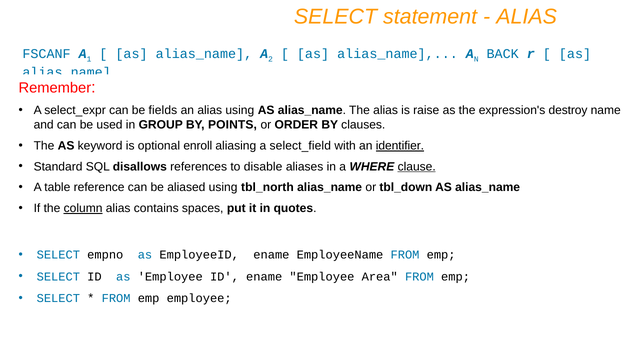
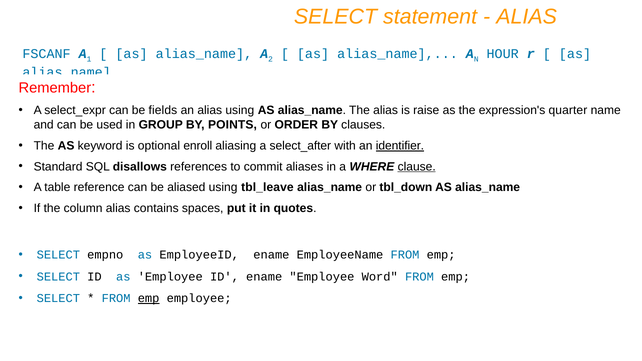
BACK: BACK -> HOUR
destroy: destroy -> quarter
select_field: select_field -> select_after
disable: disable -> commit
tbl_north: tbl_north -> tbl_leave
column underline: present -> none
Area: Area -> Word
emp at (149, 298) underline: none -> present
